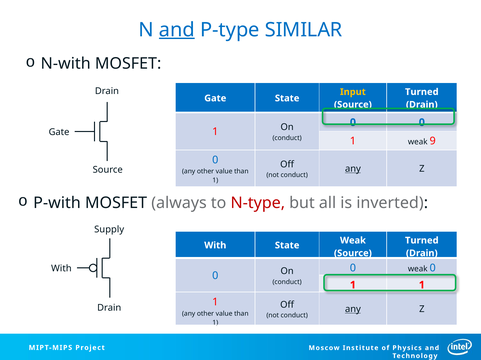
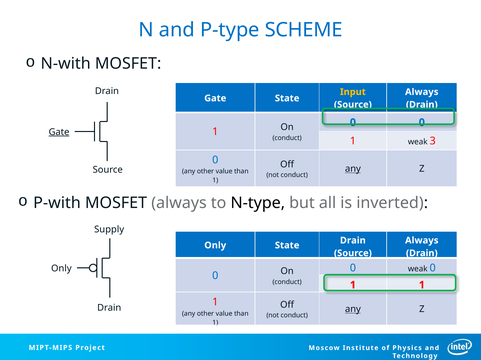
and at (177, 30) underline: present -> none
SIMILAR: SIMILAR -> SCHEME
Turned at (422, 92): Turned -> Always
Gate at (59, 132) underline: none -> present
weak 9: 9 -> 3
N-type colour: red -> black
Weak at (353, 241): Weak -> Drain
Turned at (422, 241): Turned -> Always
With at (215, 246): With -> Only
With at (61, 269): With -> Only
